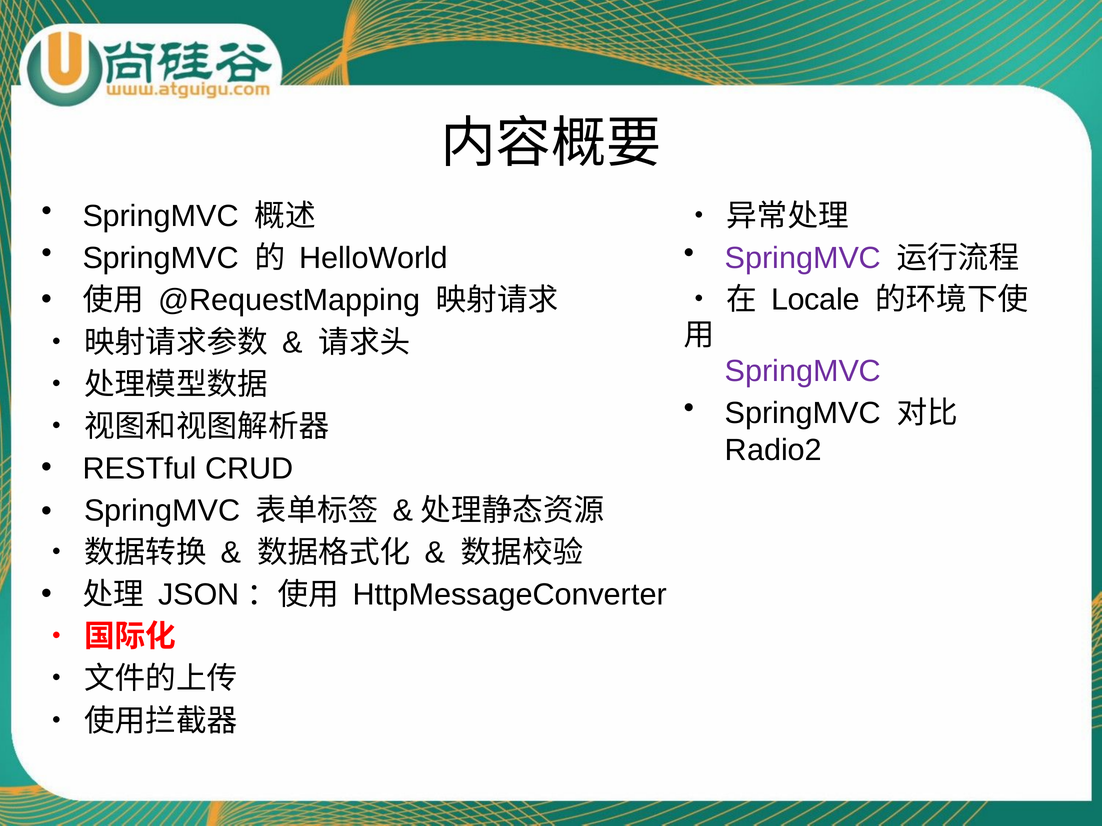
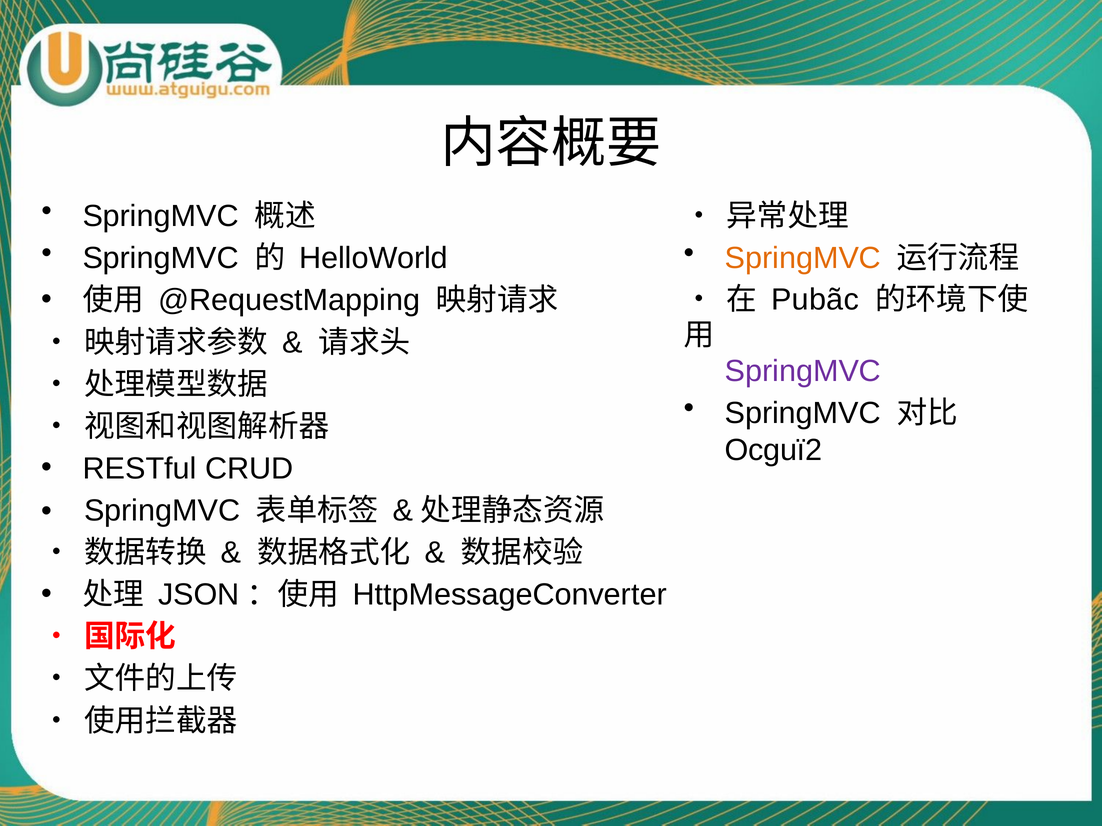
SpringMVC at (803, 258) colour: purple -> orange
Locale: Locale -> Pubãc
Radio2: Radio2 -> Ocguï2
